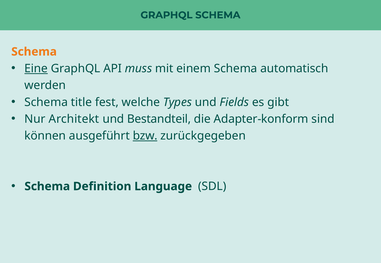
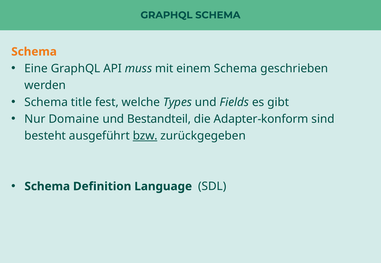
Eine underline: present -> none
automatisch: automatisch -> geschrieben
Architekt: Architekt -> Domaine
können: können -> besteht
